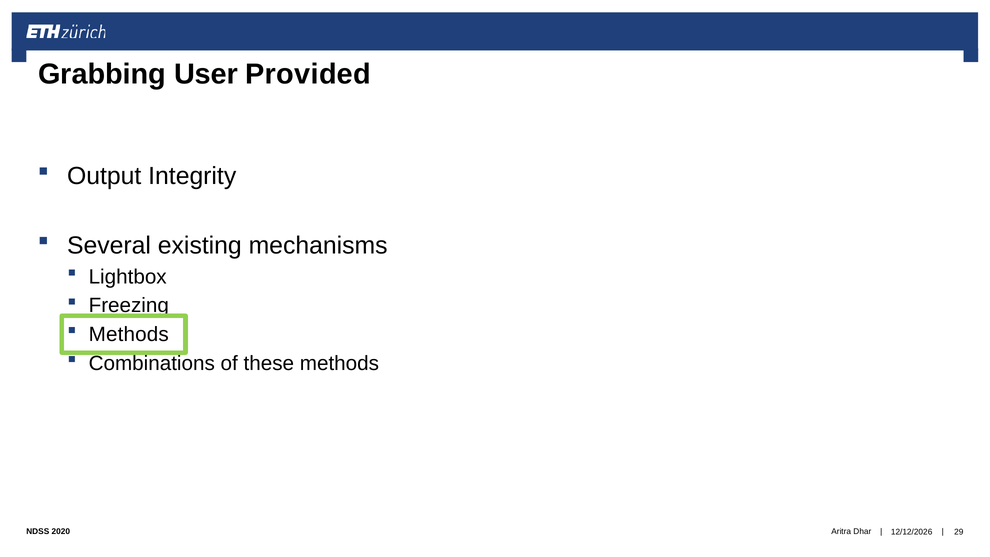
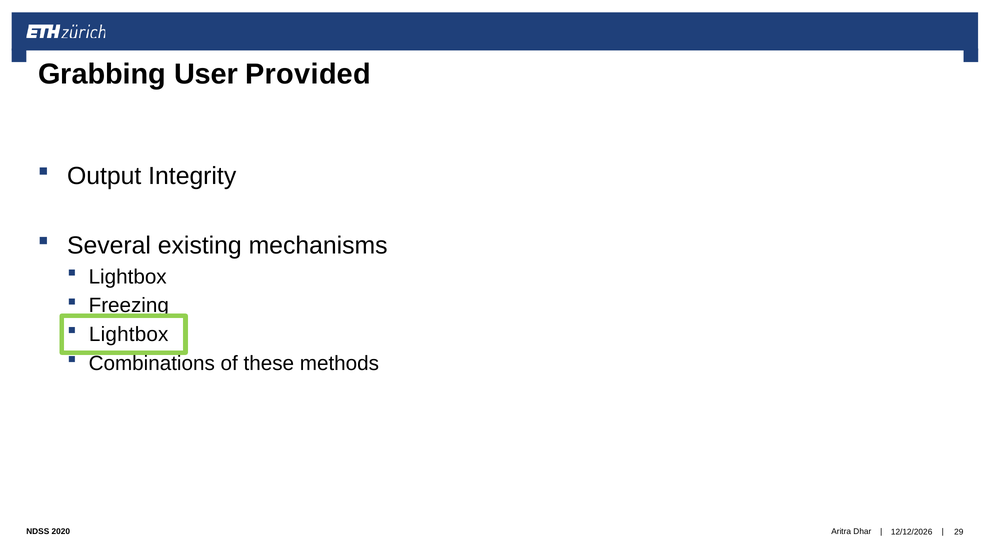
Methods at (129, 335): Methods -> Lightbox
